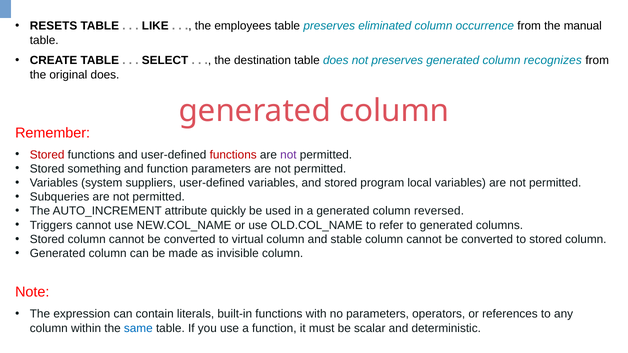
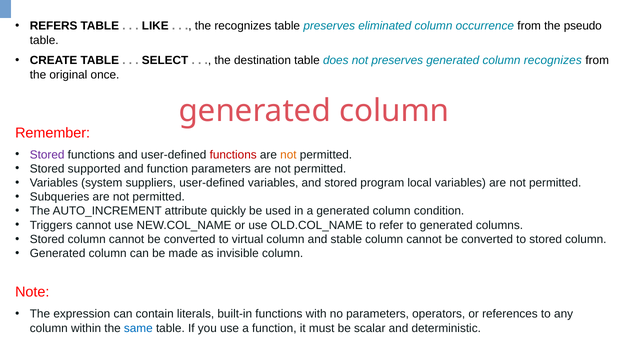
RESETS: RESETS -> REFERS
the employees: employees -> recognizes
manual: manual -> pseudo
original does: does -> once
Stored at (47, 155) colour: red -> purple
not at (288, 155) colour: purple -> orange
something: something -> supported
reversed: reversed -> condition
